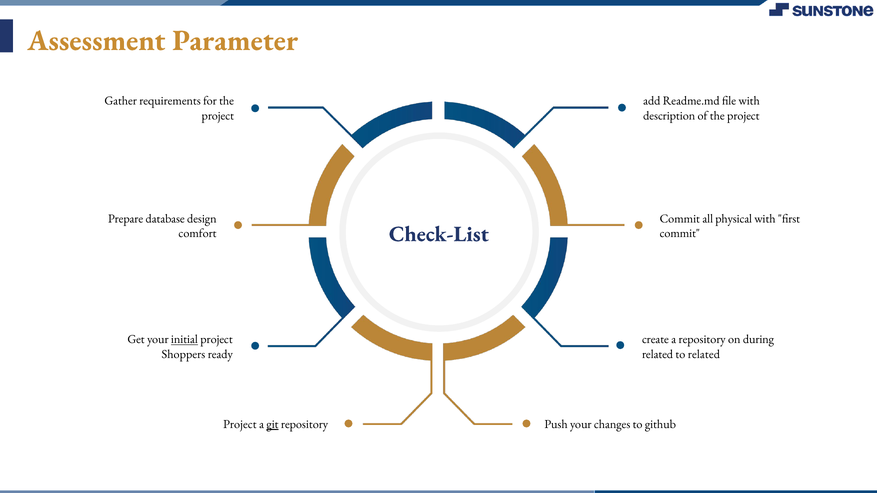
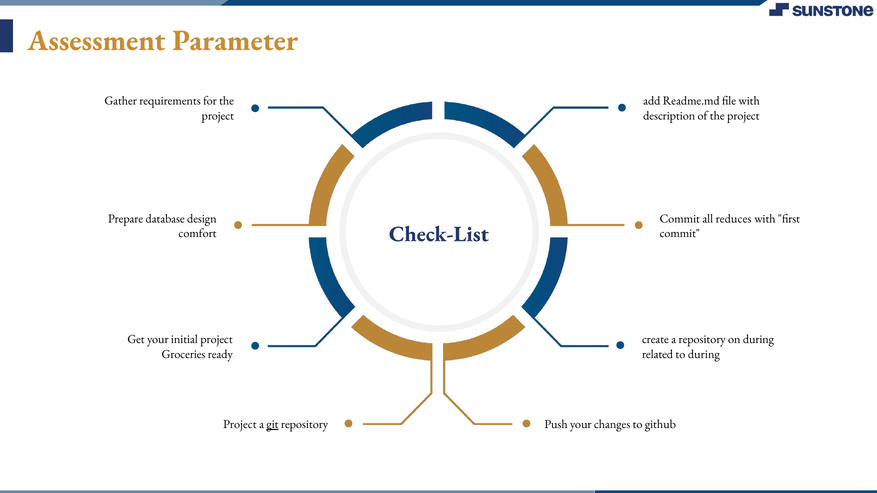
physical: physical -> reduces
initial underline: present -> none
Shoppers: Shoppers -> Groceries
to related: related -> during
